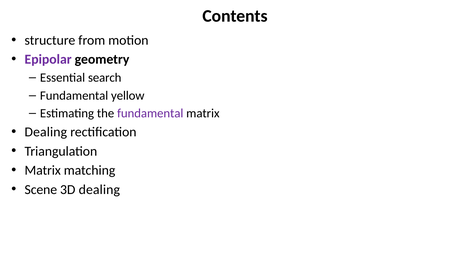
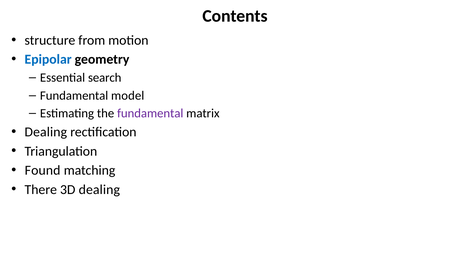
Epipolar colour: purple -> blue
yellow: yellow -> model
Matrix at (43, 171): Matrix -> Found
Scene: Scene -> There
